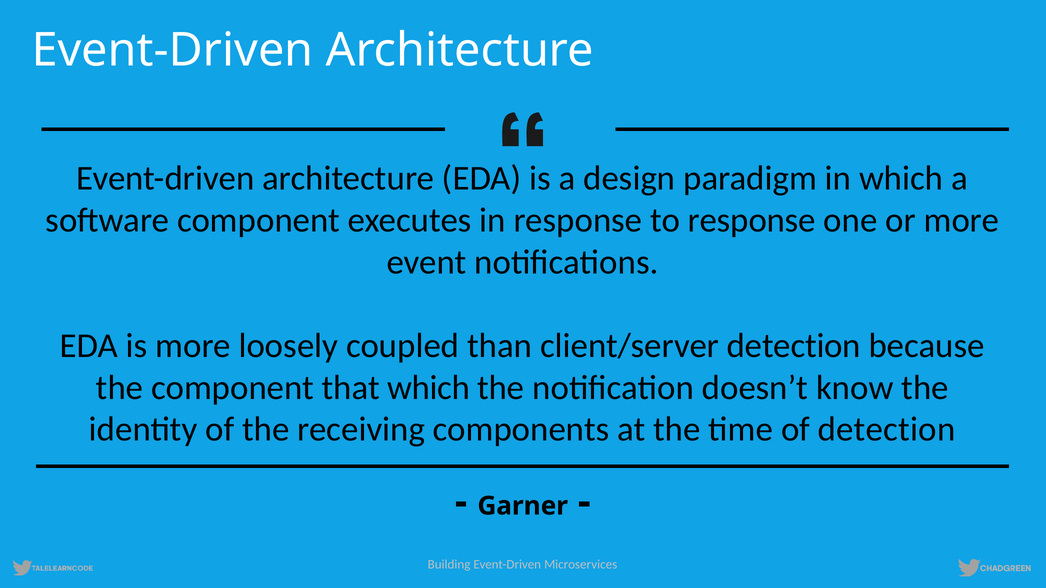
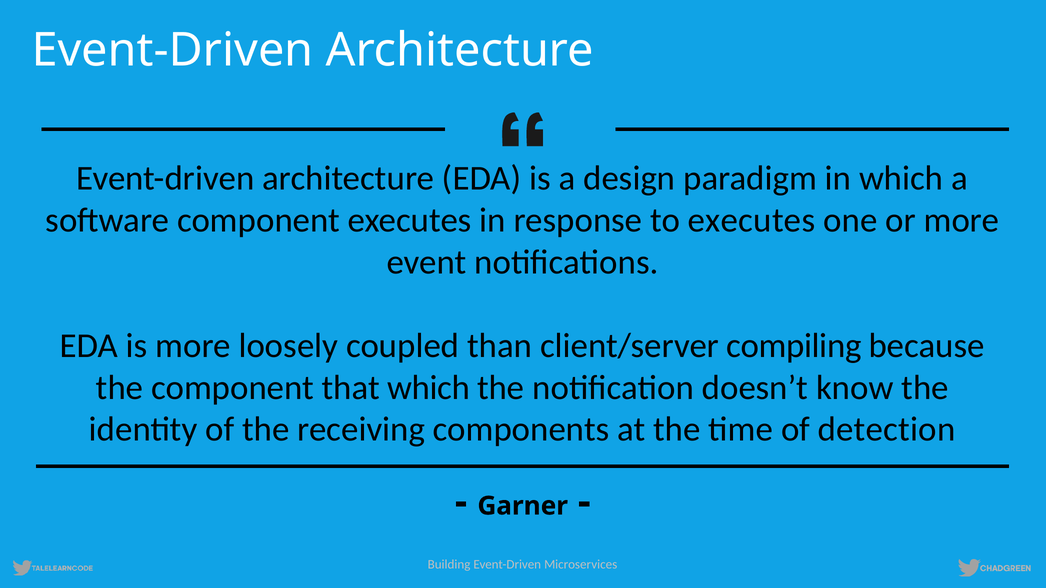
to response: response -> executes
client/server detection: detection -> compiling
